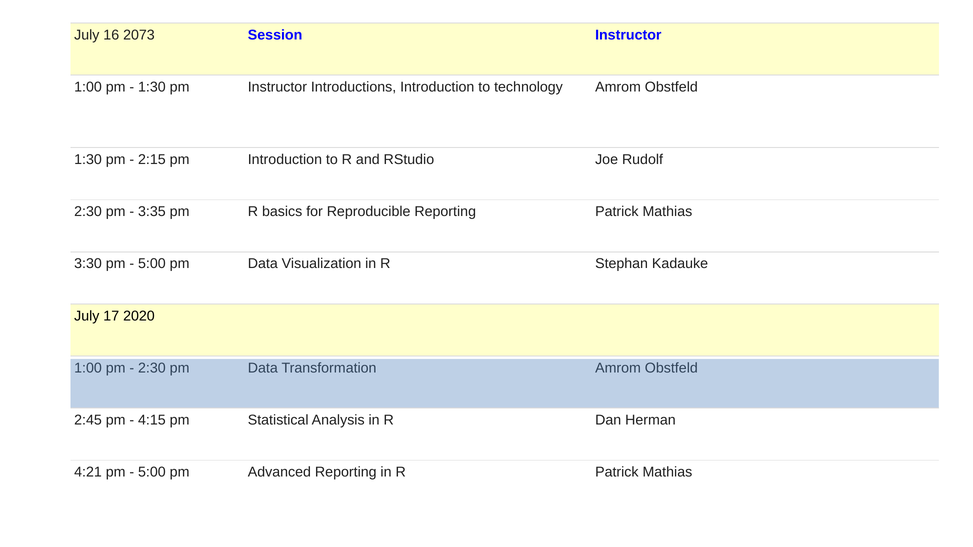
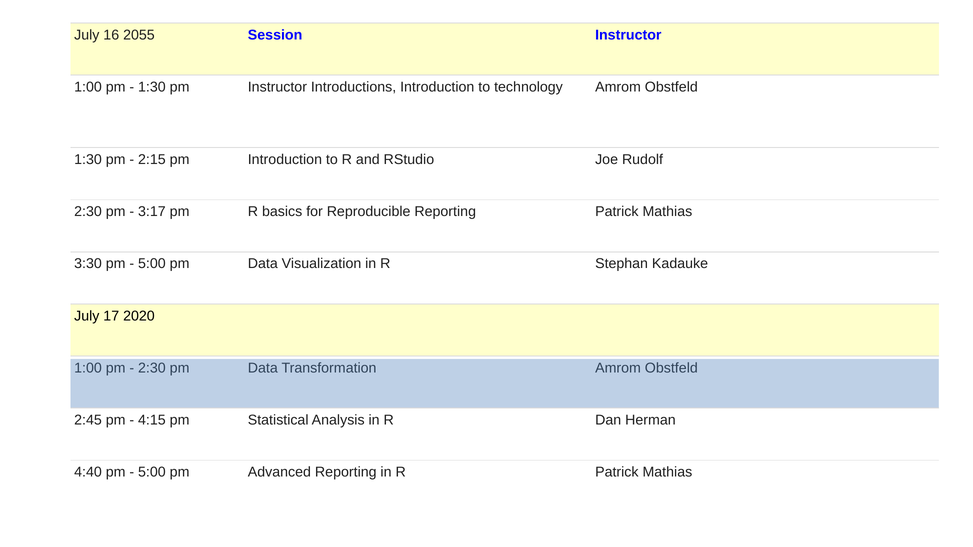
2073: 2073 -> 2055
3:35: 3:35 -> 3:17
4:21: 4:21 -> 4:40
